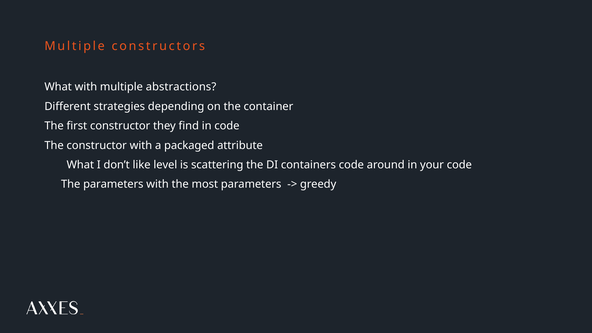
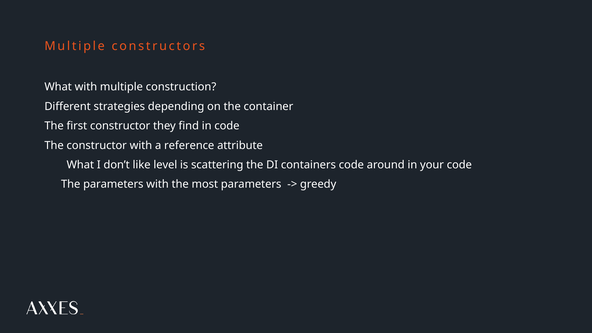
abstractions: abstractions -> construction
packaged: packaged -> reference
